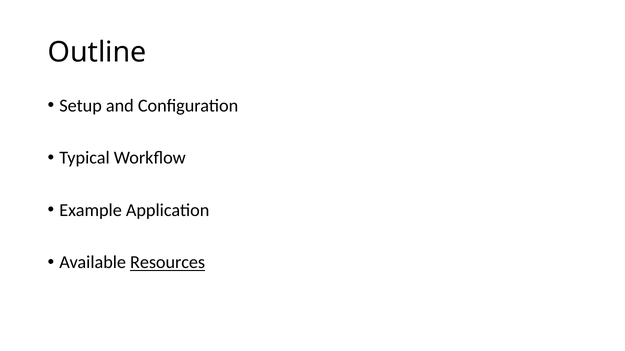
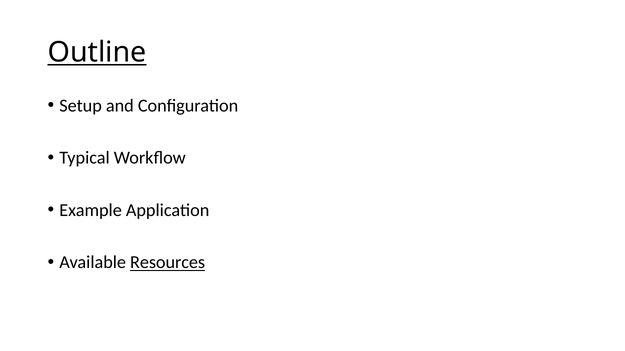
Outline underline: none -> present
